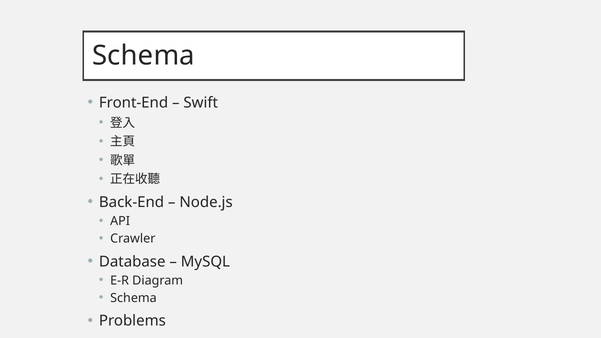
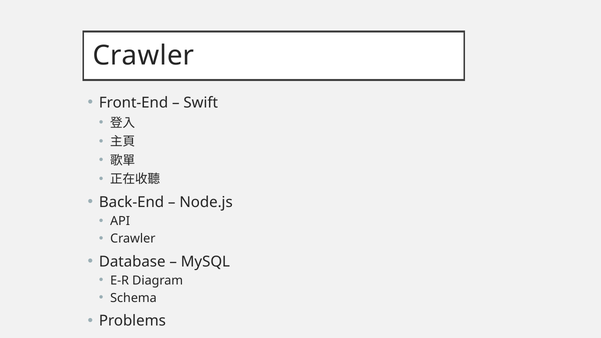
Schema at (144, 56): Schema -> Crawler
